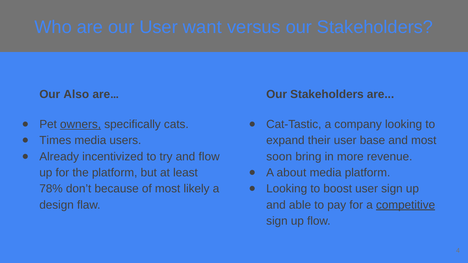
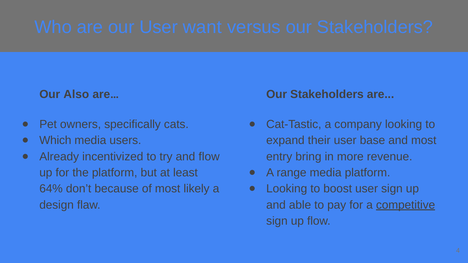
owners underline: present -> none
Times: Times -> Which
soon: soon -> entry
about: about -> range
78%: 78% -> 64%
